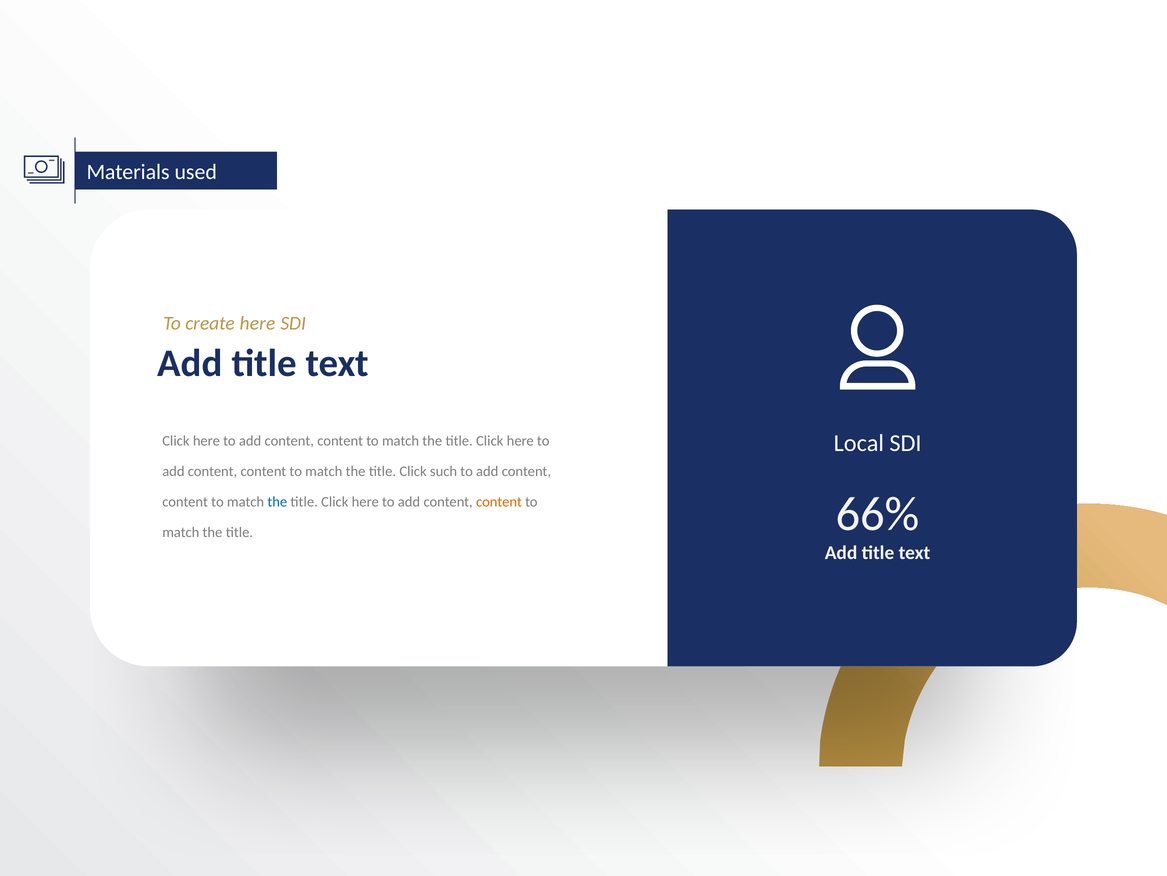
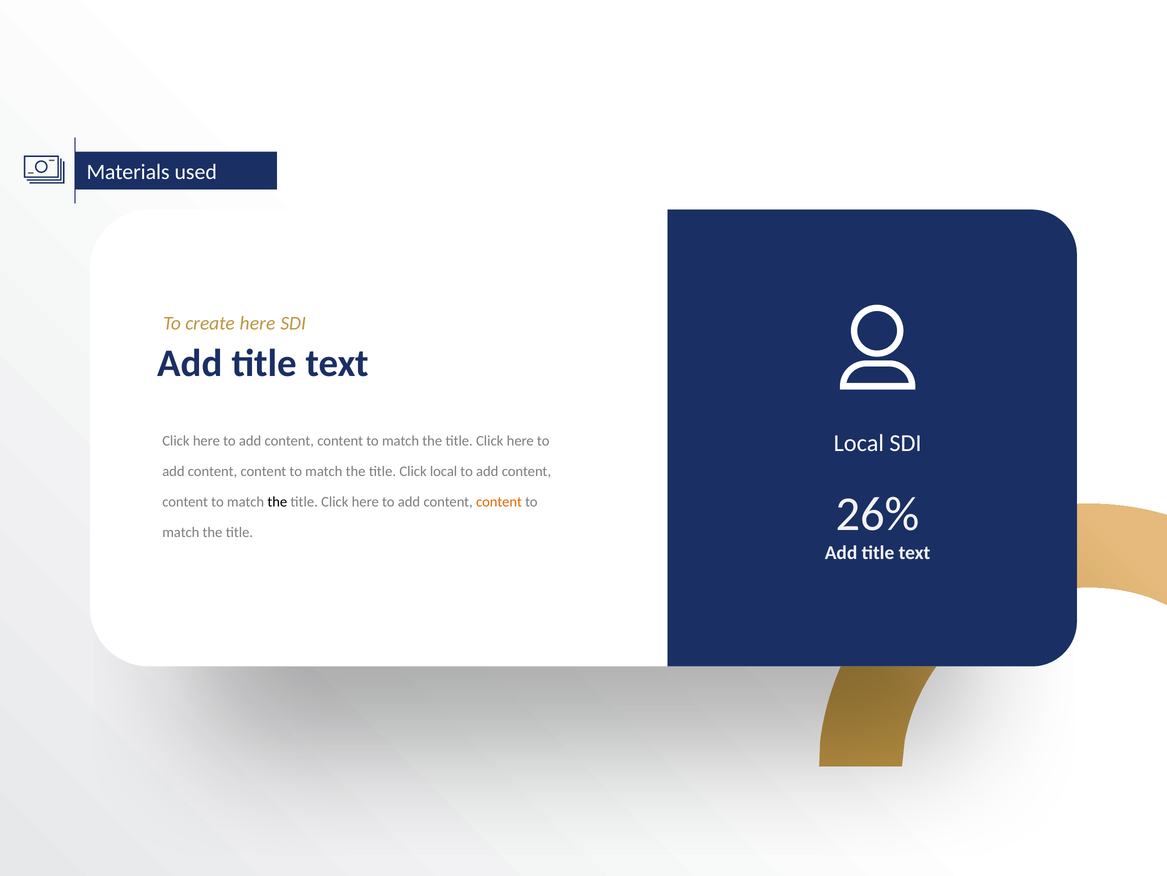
Click such: such -> local
66%: 66% -> 26%
the at (277, 501) colour: blue -> black
